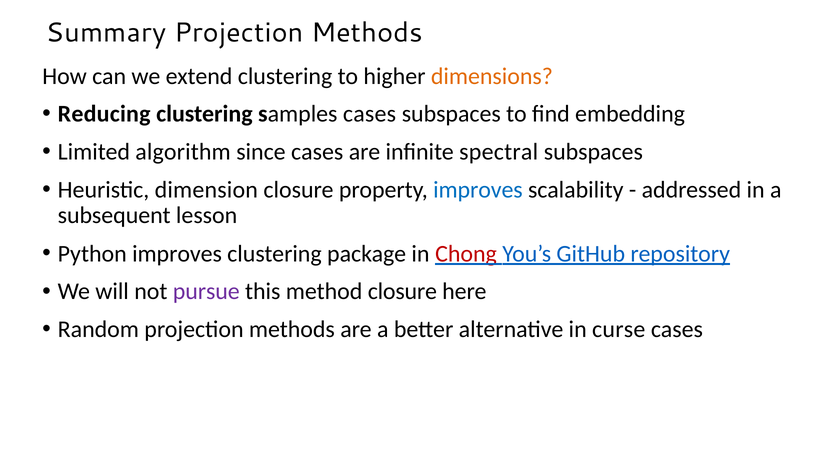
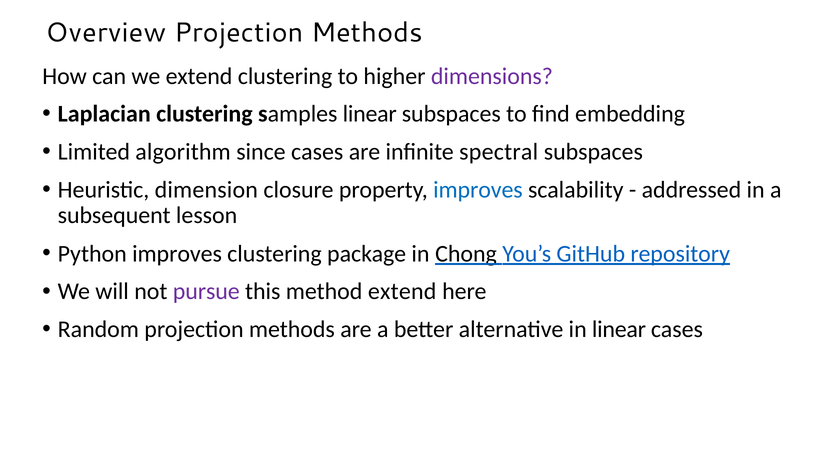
Summary: Summary -> Overview
dimensions colour: orange -> purple
Reducing: Reducing -> Laplacian
samples cases: cases -> linear
Chong colour: red -> black
method closure: closure -> extend
in curse: curse -> linear
